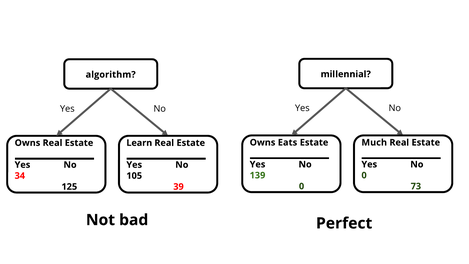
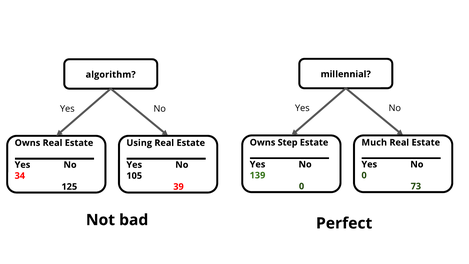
Eats: Eats -> Step
Learn: Learn -> Using
